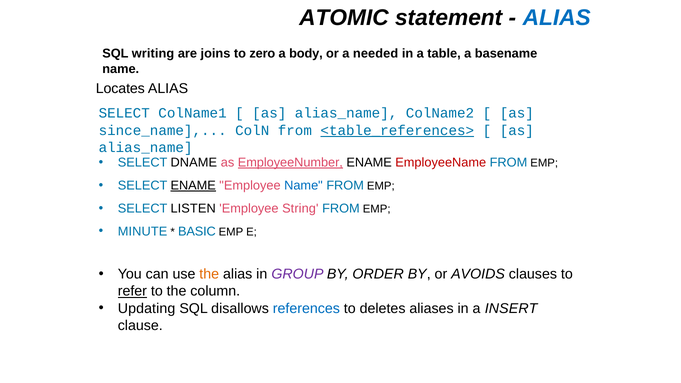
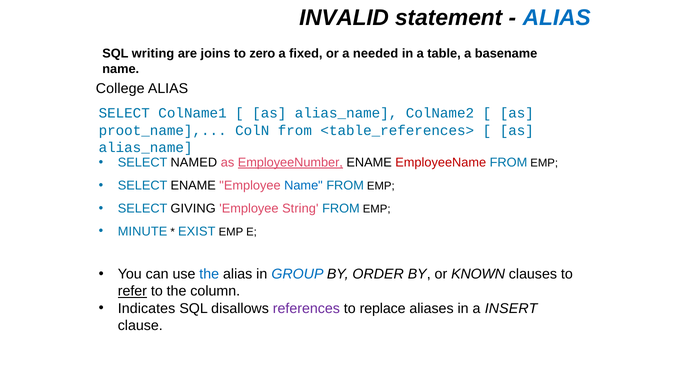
ATOMIC: ATOMIC -> INVALID
body: body -> fixed
Locates: Locates -> College
since_name: since_name -> proot_name
<table_references> underline: present -> none
DNAME: DNAME -> NAMED
ENAME at (193, 186) underline: present -> none
LISTEN: LISTEN -> GIVING
BASIC: BASIC -> EXIST
the at (209, 274) colour: orange -> blue
GROUP colour: purple -> blue
AVOIDS: AVOIDS -> KNOWN
Updating: Updating -> Indicates
references colour: blue -> purple
deletes: deletes -> replace
